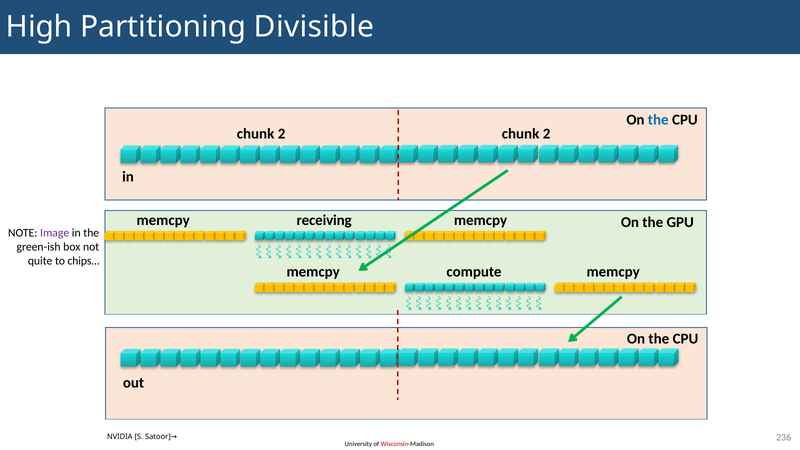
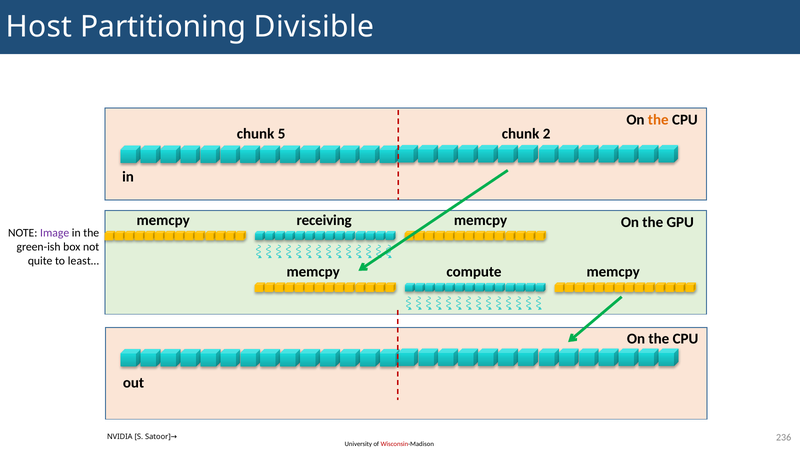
High: High -> Host
the at (658, 120) colour: blue -> orange
2 at (282, 134): 2 -> 5
chips…: chips… -> least…
